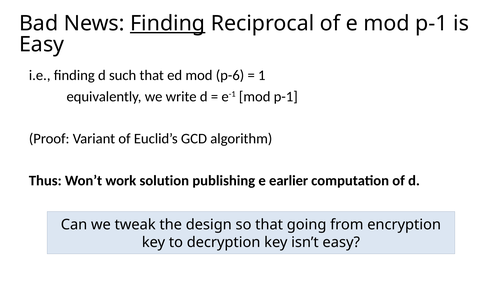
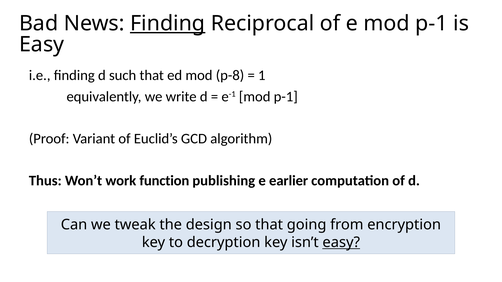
p-6: p-6 -> p-8
solution: solution -> function
easy at (341, 243) underline: none -> present
